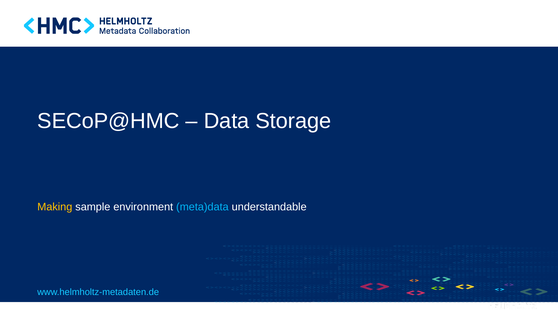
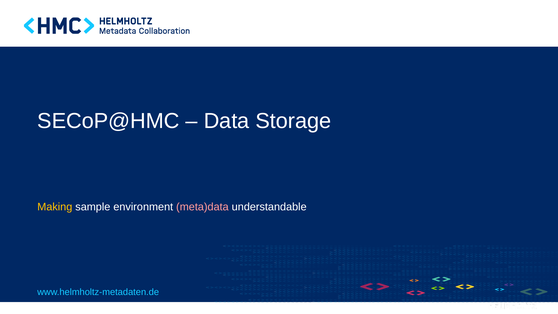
meta)data colour: light blue -> pink
